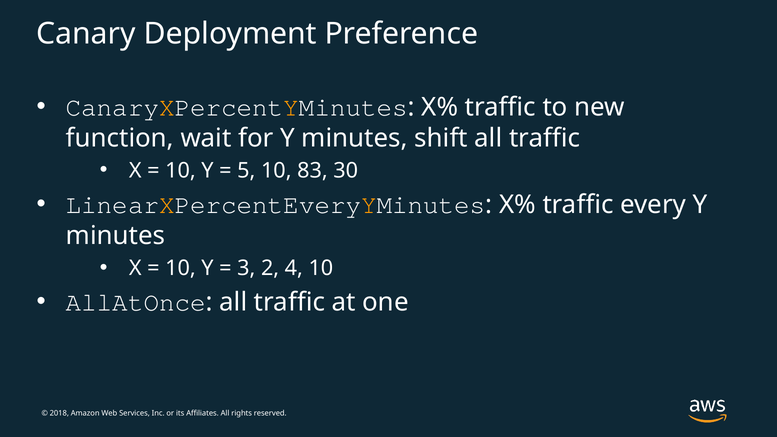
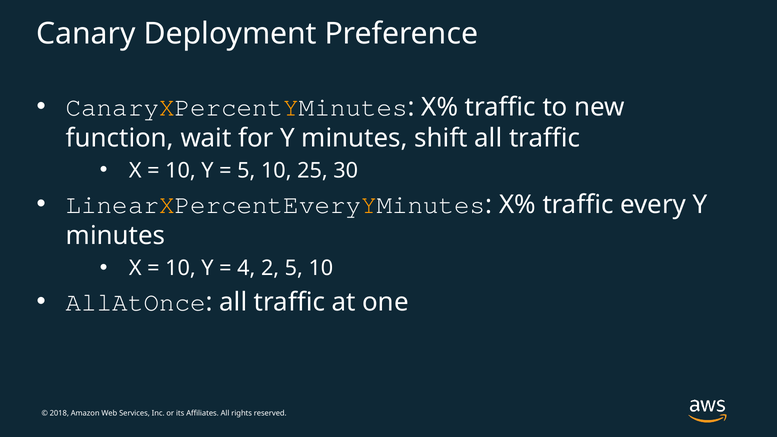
83: 83 -> 25
3: 3 -> 4
2 4: 4 -> 5
